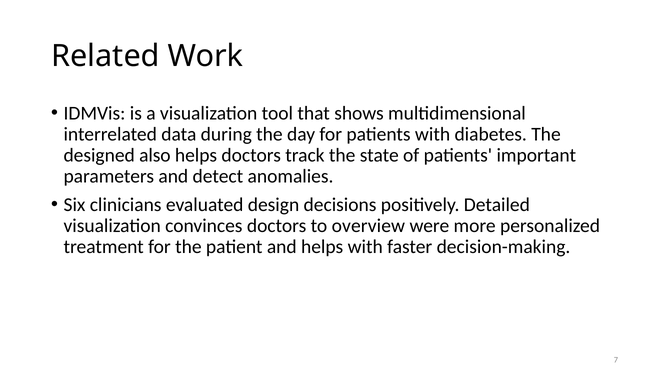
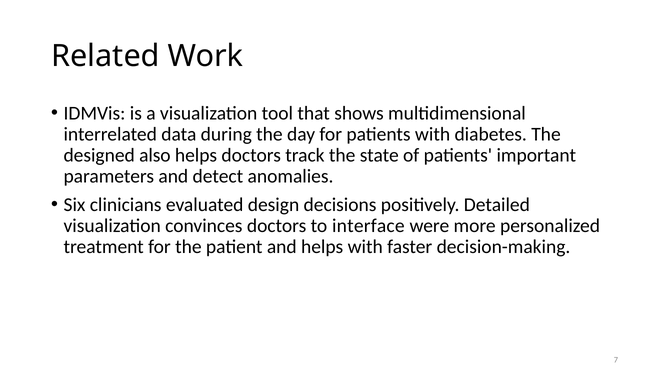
overview: overview -> interface
